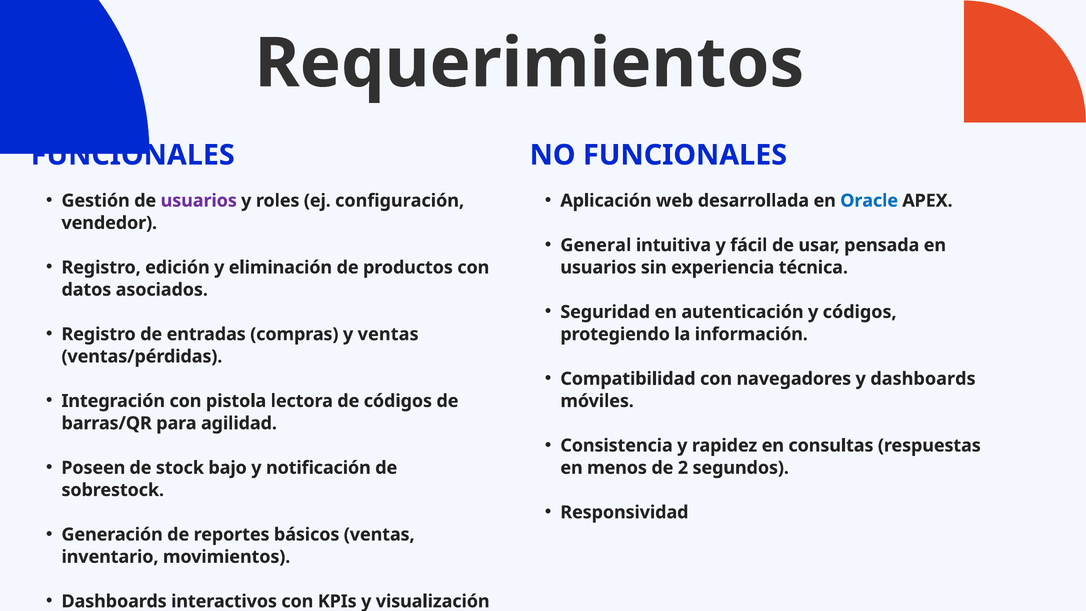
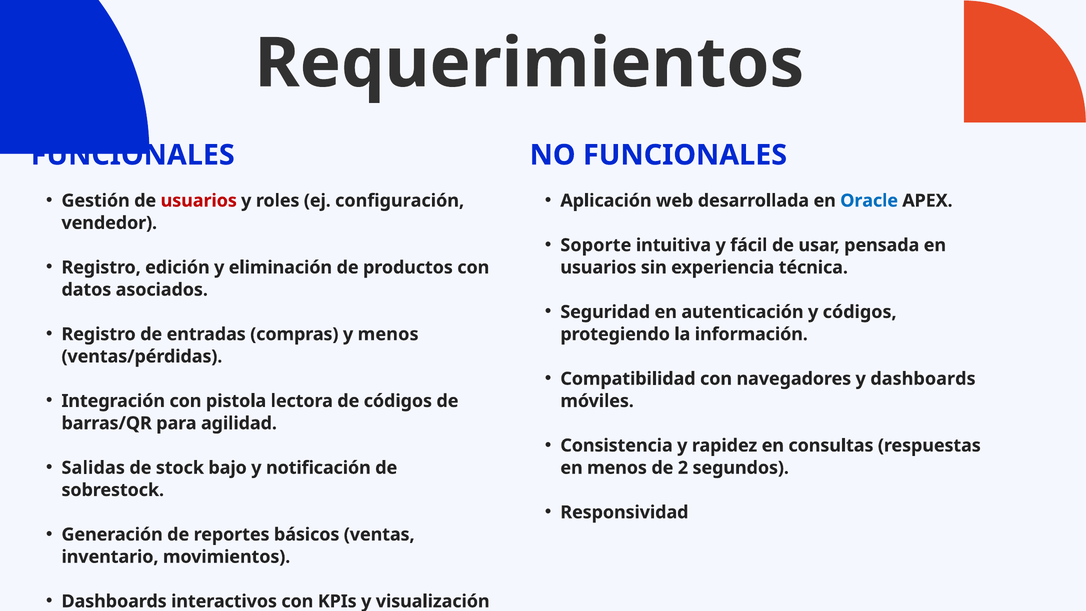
usuarios at (199, 201) colour: purple -> red
General: General -> Soporte
y ventas: ventas -> menos
Poseen: Poseen -> Salidas
